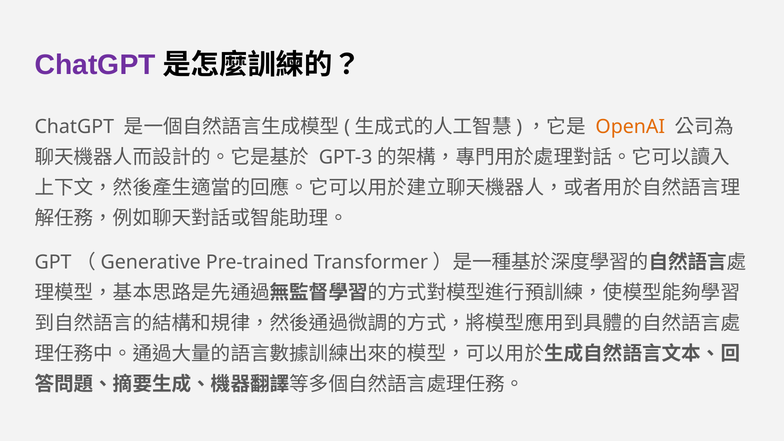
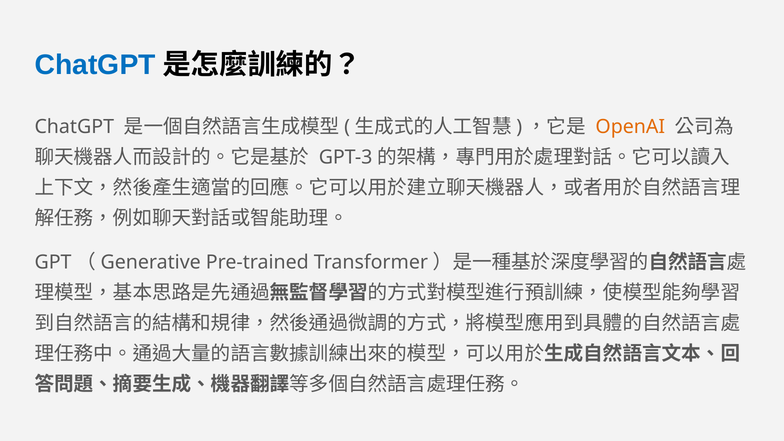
ChatGPT at (95, 65) colour: purple -> blue
